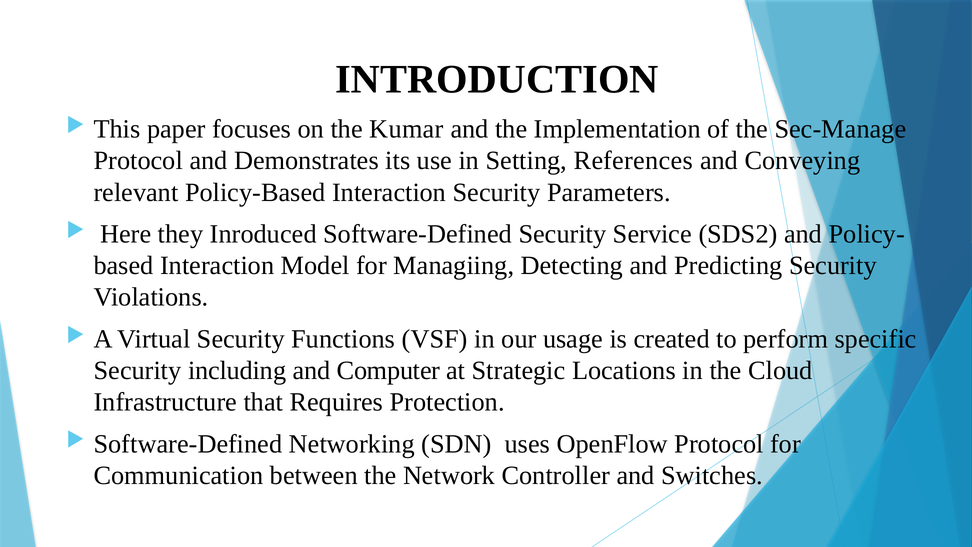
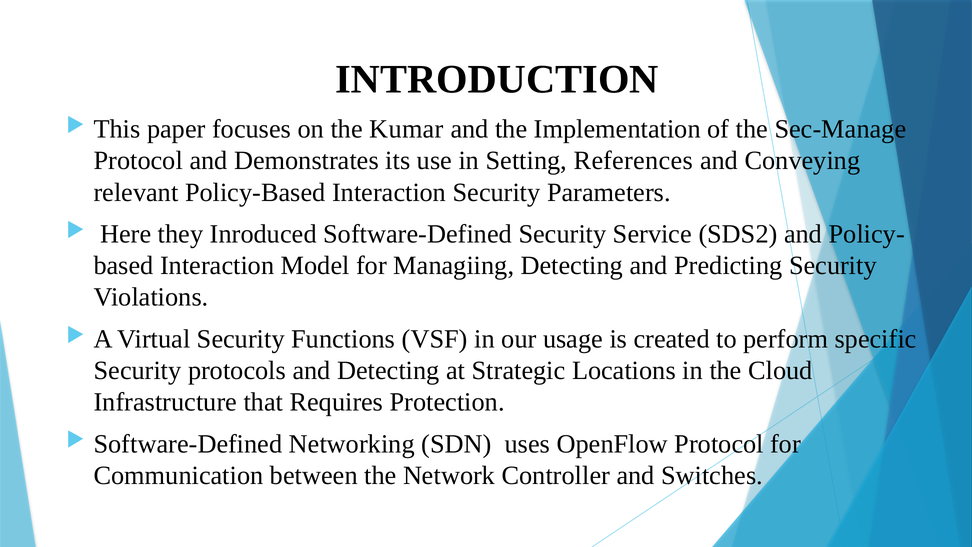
including: including -> protocols
and Computer: Computer -> Detecting
